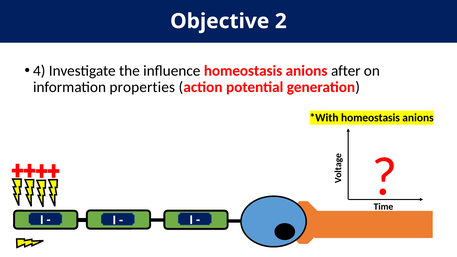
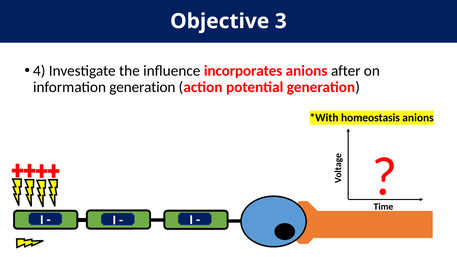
2: 2 -> 3
influence homeostasis: homeostasis -> incorporates
information properties: properties -> generation
